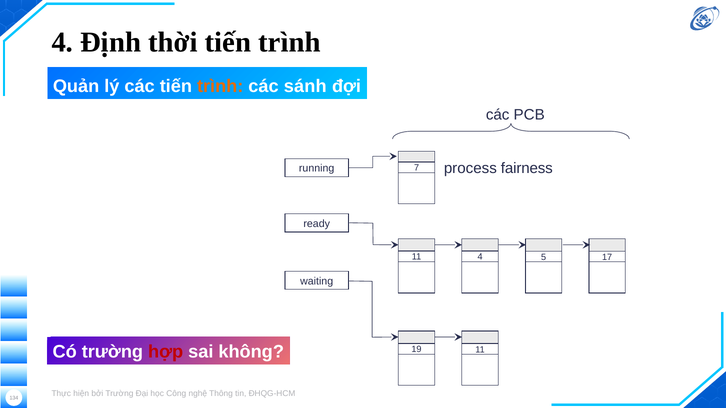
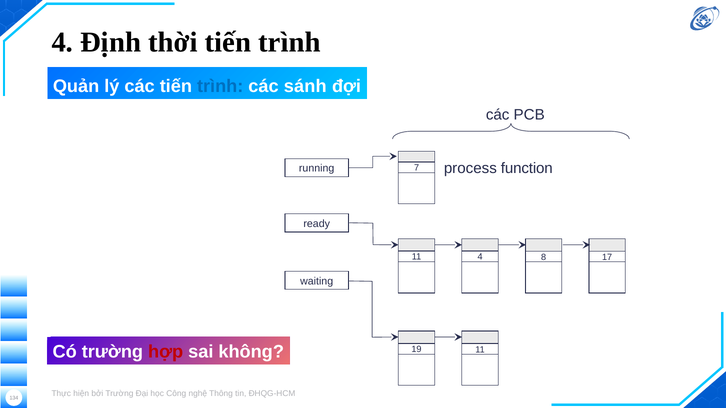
trình at (220, 86) colour: orange -> blue
fairness: fairness -> function
5: 5 -> 8
